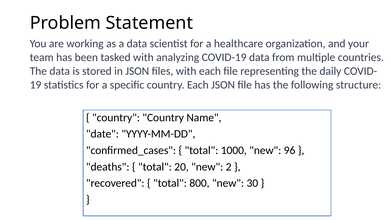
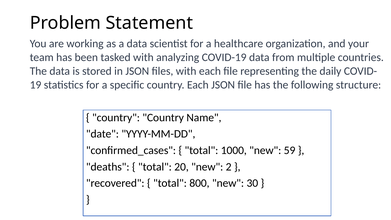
96: 96 -> 59
